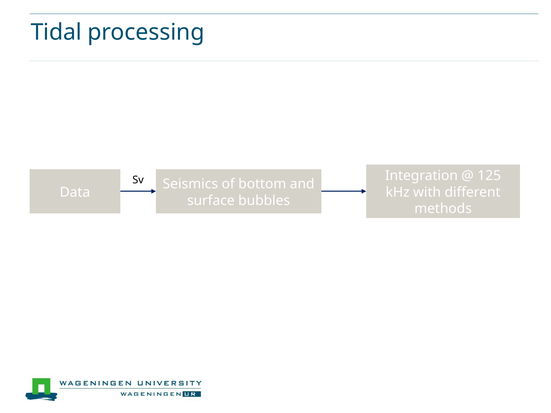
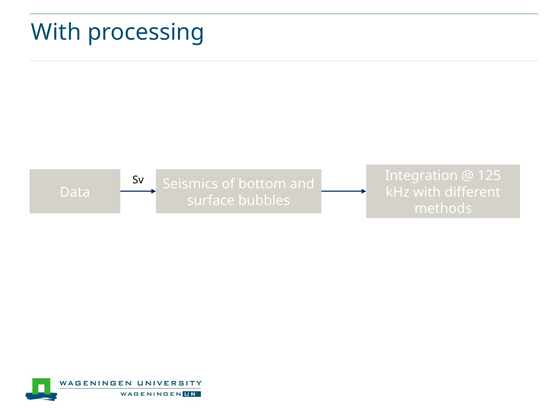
Tidal at (56, 32): Tidal -> With
